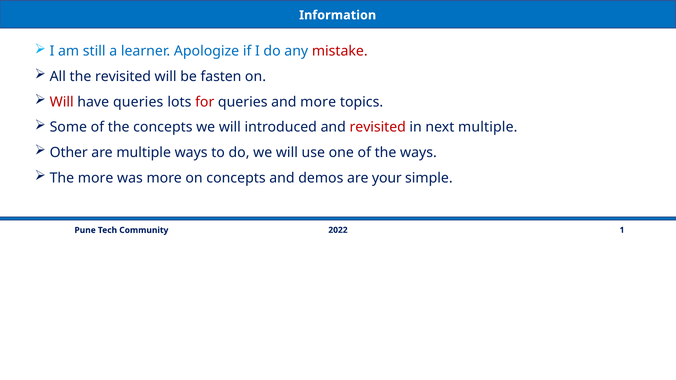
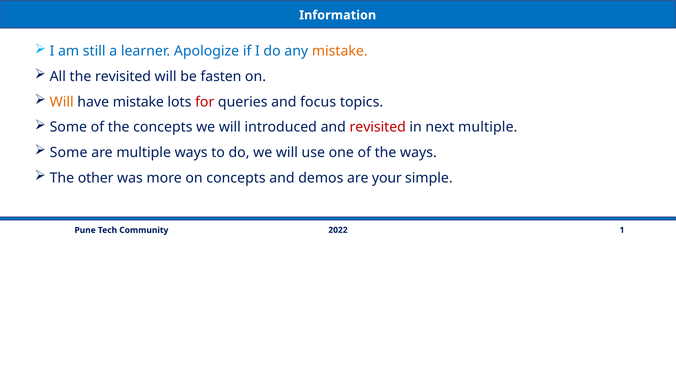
mistake at (340, 51) colour: red -> orange
Will at (62, 102) colour: red -> orange
have queries: queries -> mistake
and more: more -> focus
Other at (69, 153): Other -> Some
The more: more -> other
